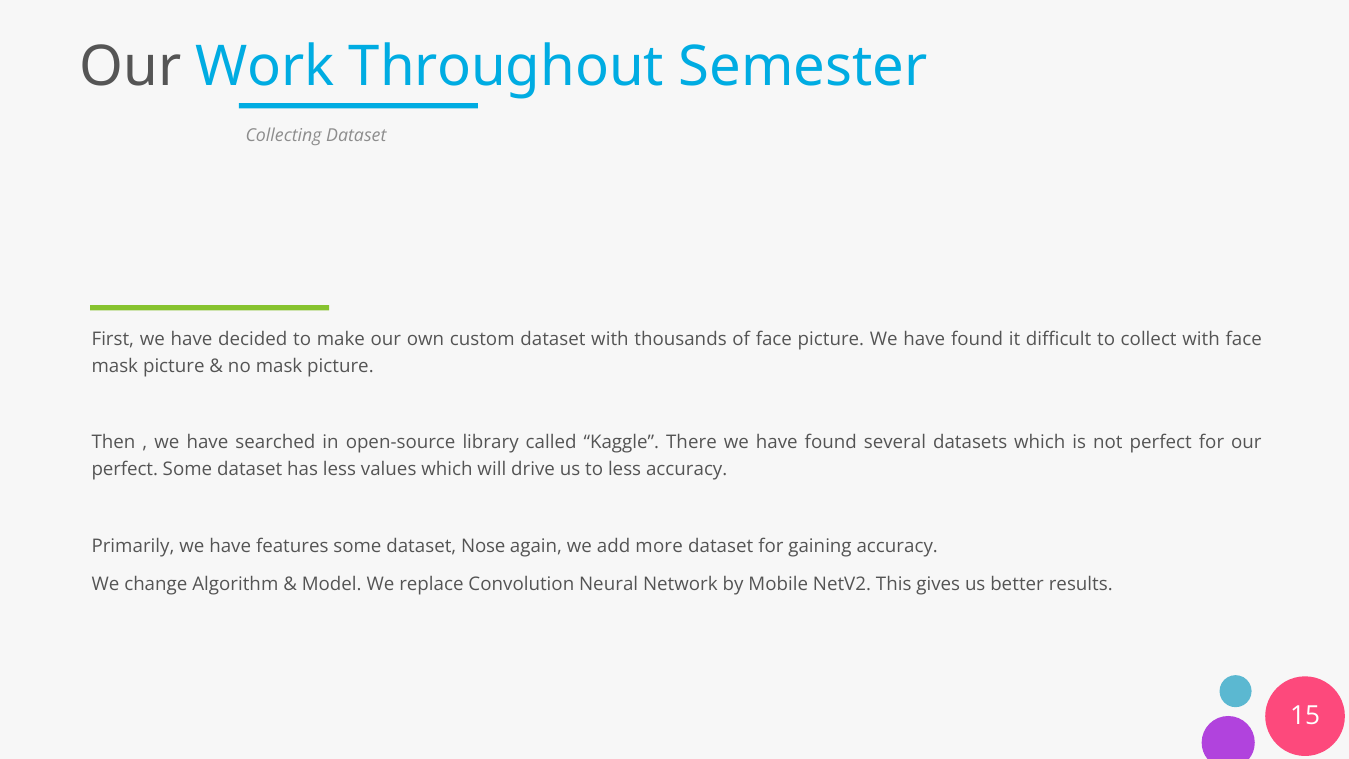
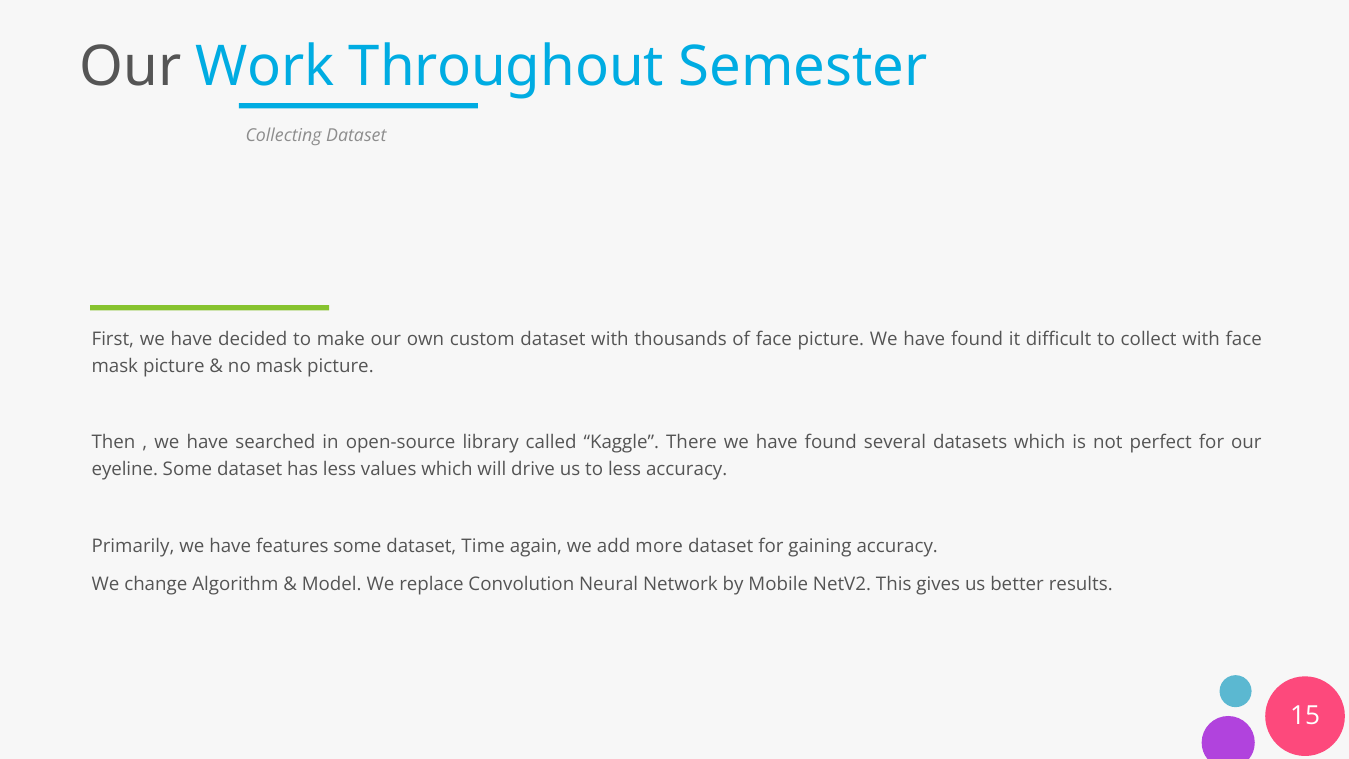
perfect at (125, 469): perfect -> eyeline
Nose: Nose -> Time
